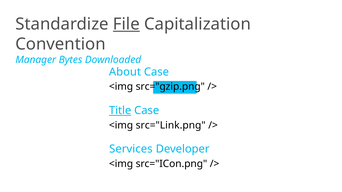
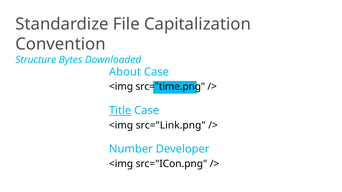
File underline: present -> none
Manager: Manager -> Structure
src="gzip.png: src="gzip.png -> src="time.png
Services: Services -> Number
